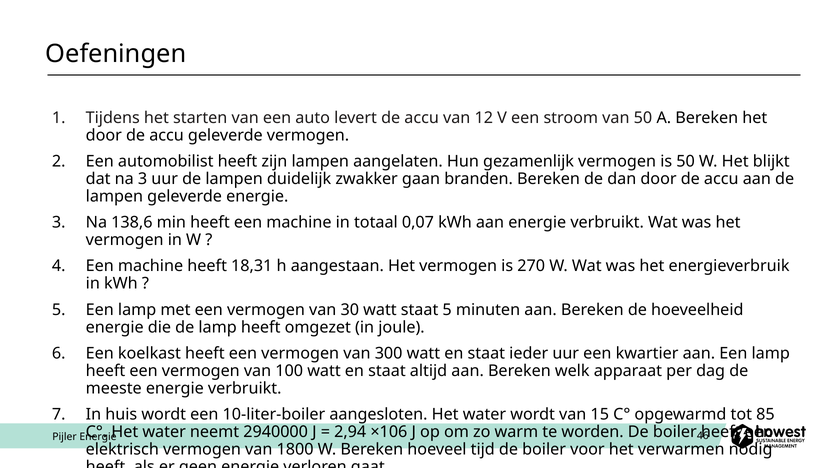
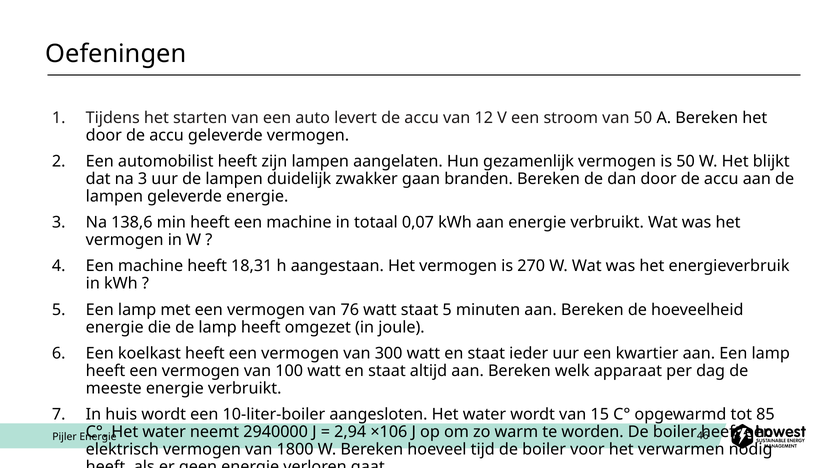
30: 30 -> 76
